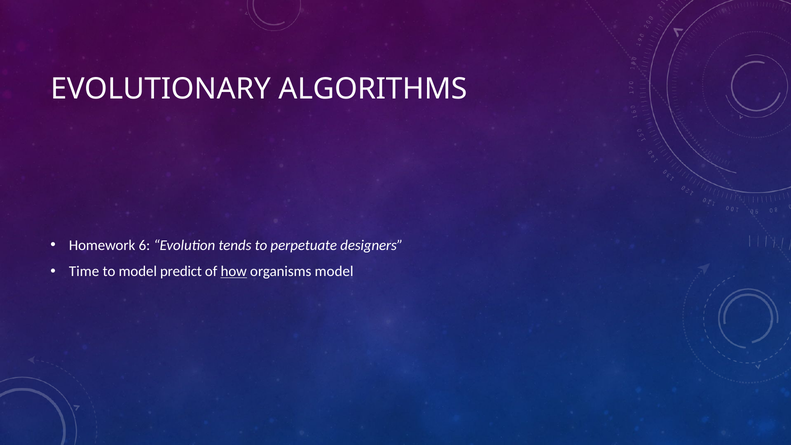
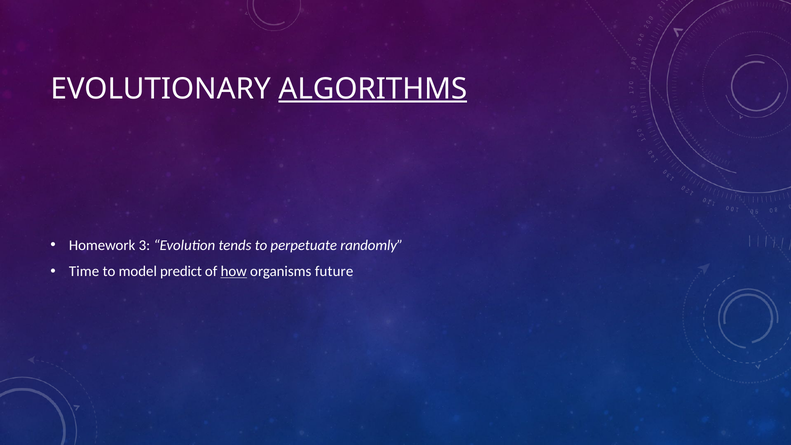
ALGORITHMS underline: none -> present
6: 6 -> 3
designers: designers -> randomly
organisms model: model -> future
